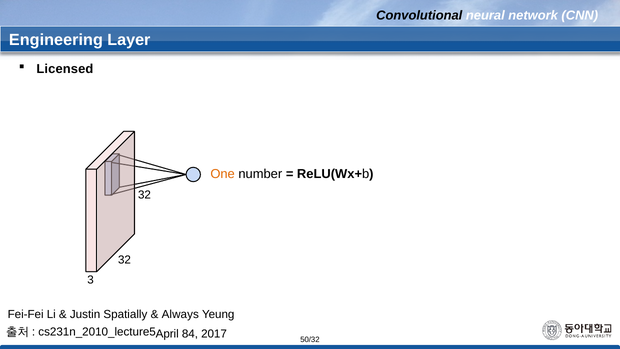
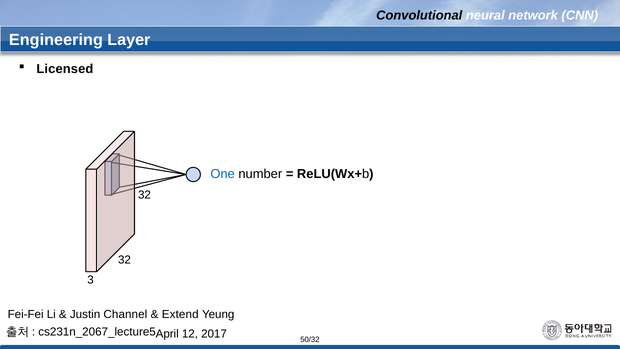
One colour: orange -> blue
Spatially: Spatially -> Channel
Always: Always -> Extend
cs231n_2010_lecture5: cs231n_2010_lecture5 -> cs231n_2067_lecture5
84: 84 -> 12
